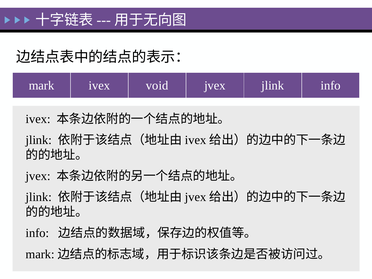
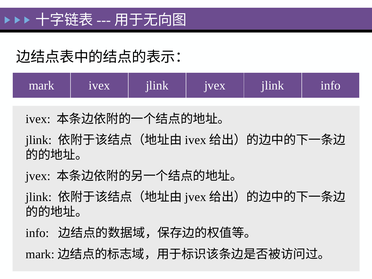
ivex void: void -> jlink
